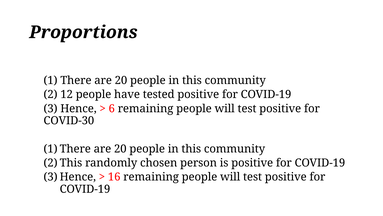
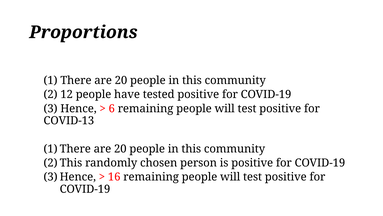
COVID-30: COVID-30 -> COVID-13
